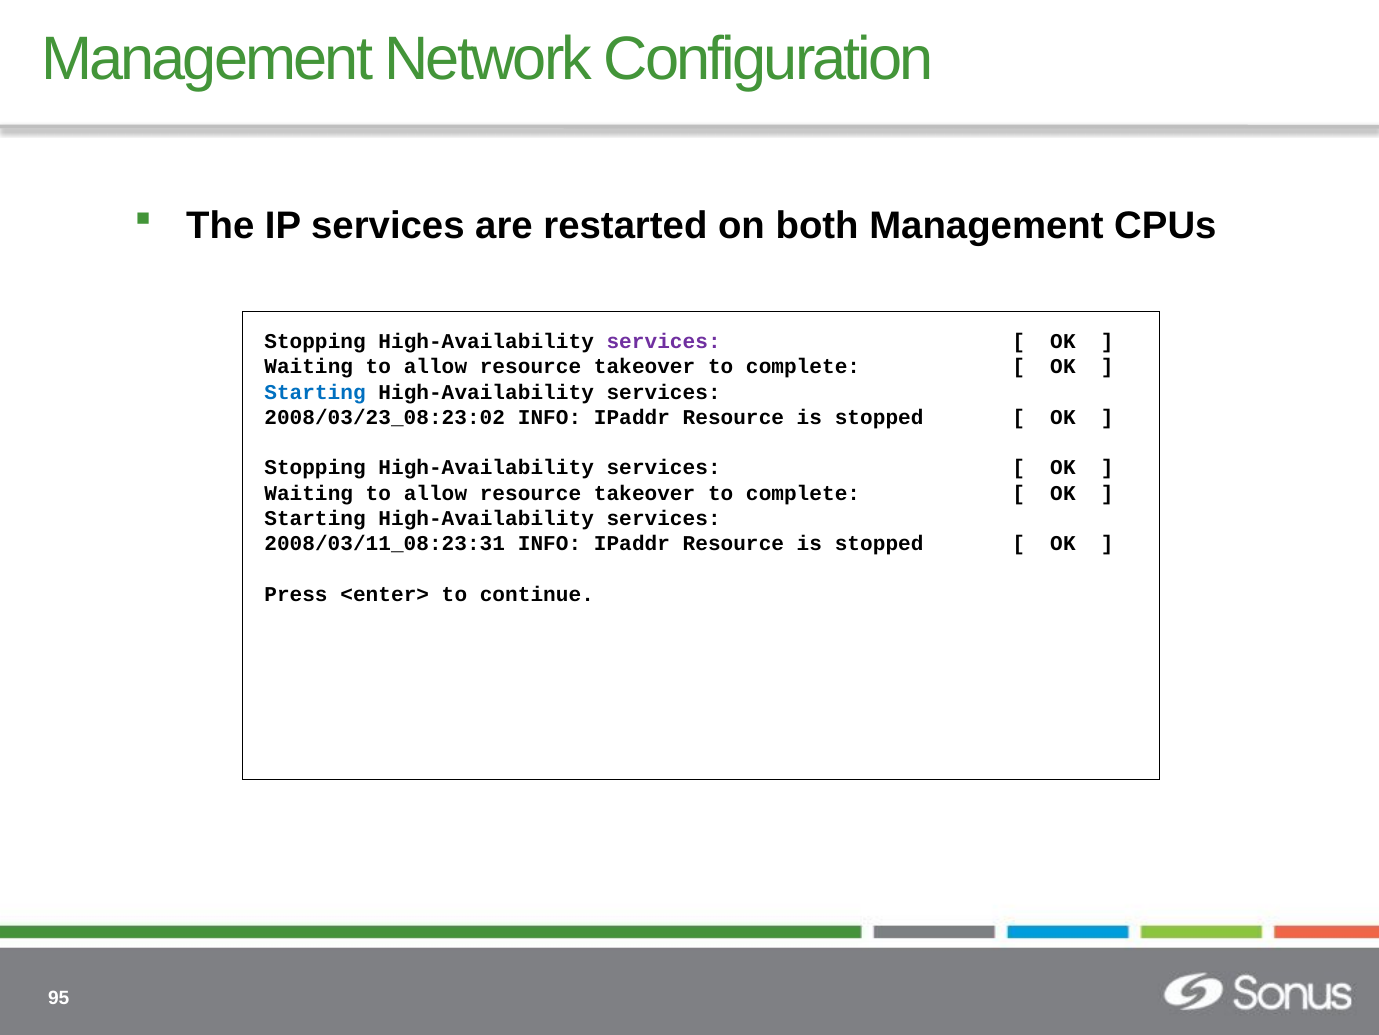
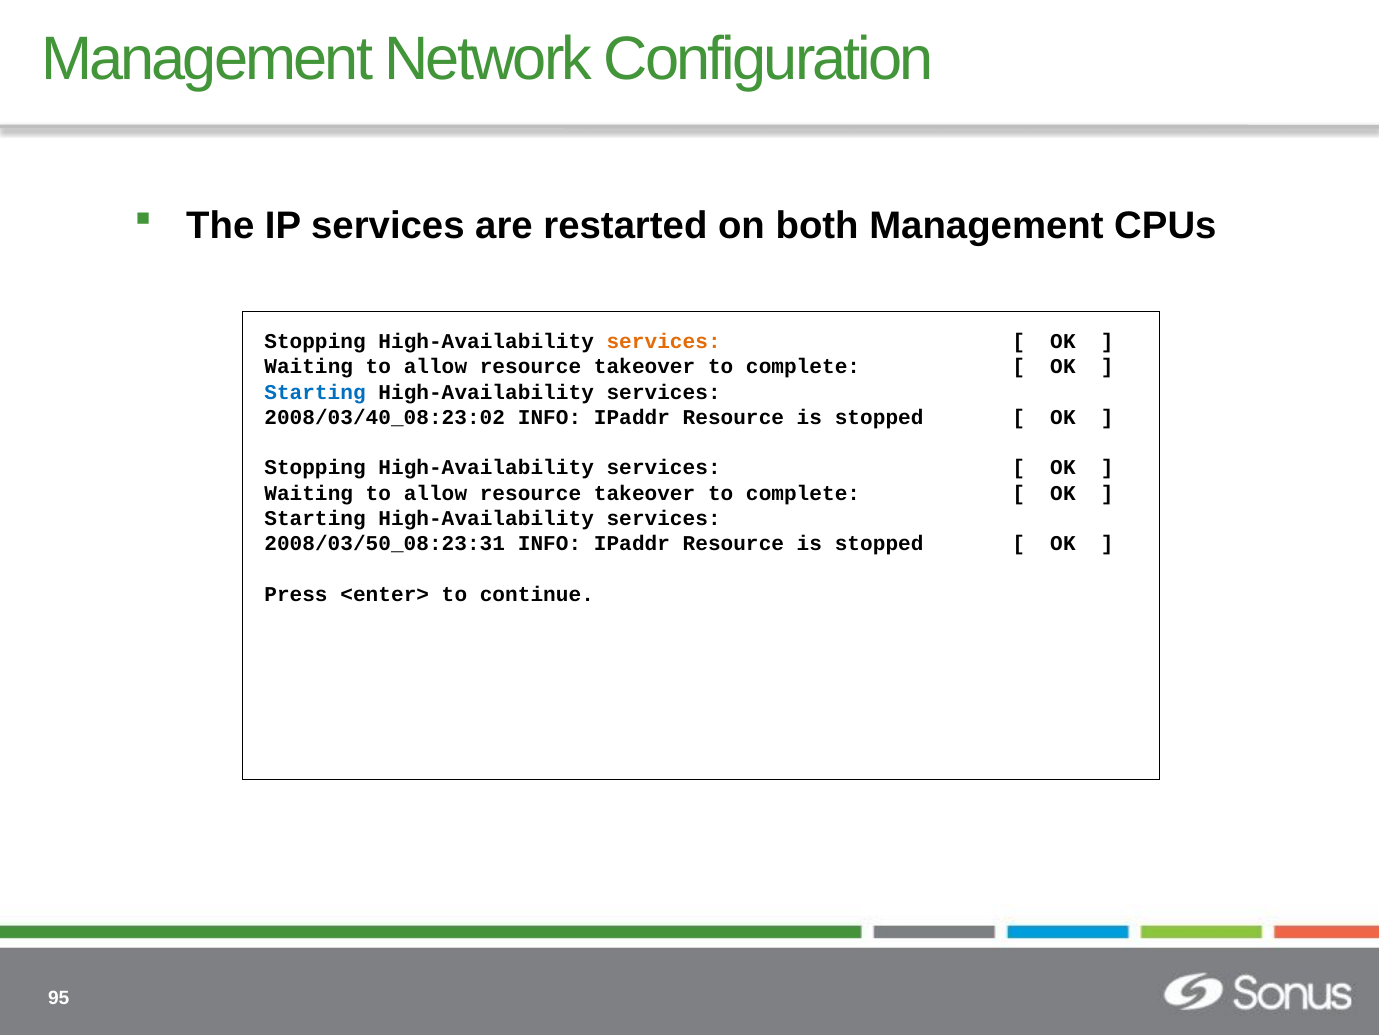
services at (664, 341) colour: purple -> orange
2008/03/23_08:23:02: 2008/03/23_08:23:02 -> 2008/03/40_08:23:02
2008/03/11_08:23:31: 2008/03/11_08:23:31 -> 2008/03/50_08:23:31
